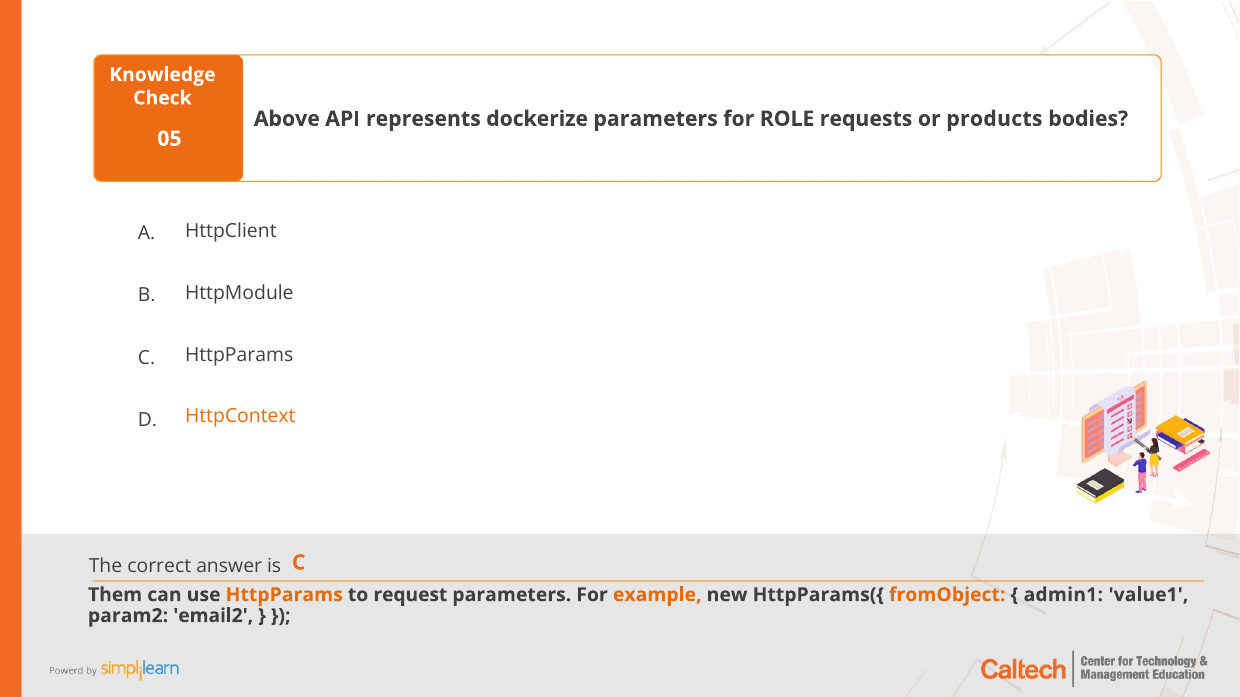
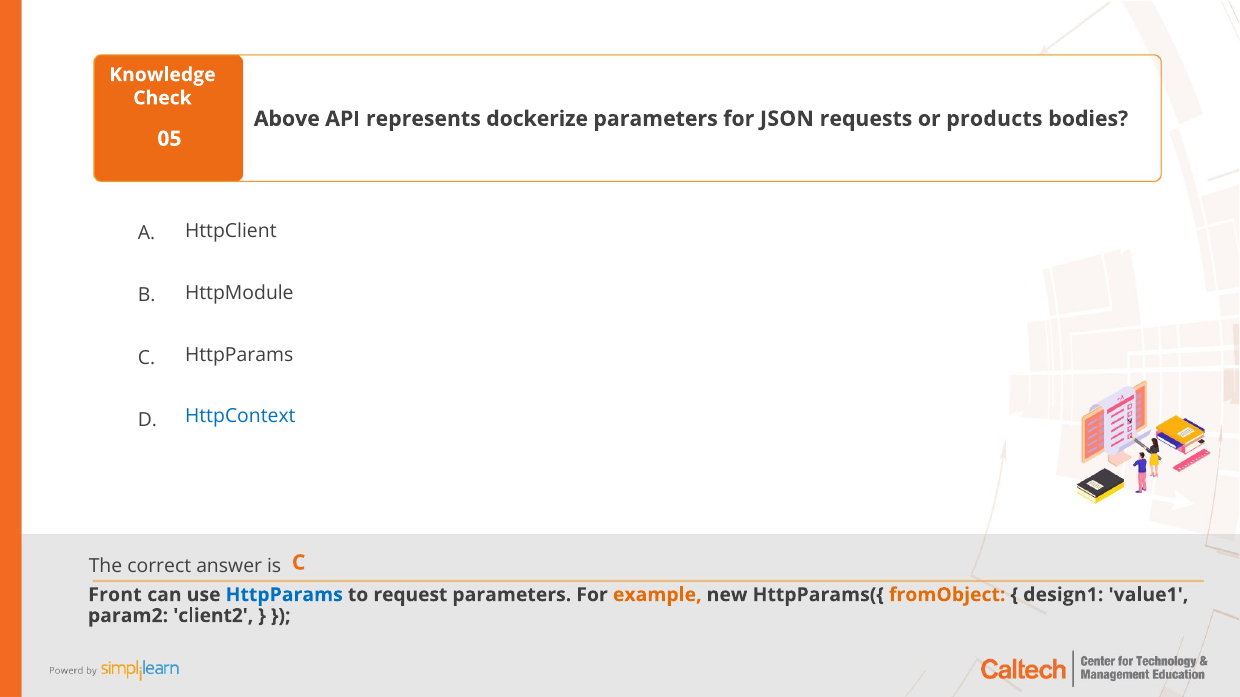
ROLE: ROLE -> JSON
HttpContext colour: orange -> blue
Them: Them -> Front
HttpParams at (284, 595) colour: orange -> blue
admin1: admin1 -> design1
email2: email2 -> client2
